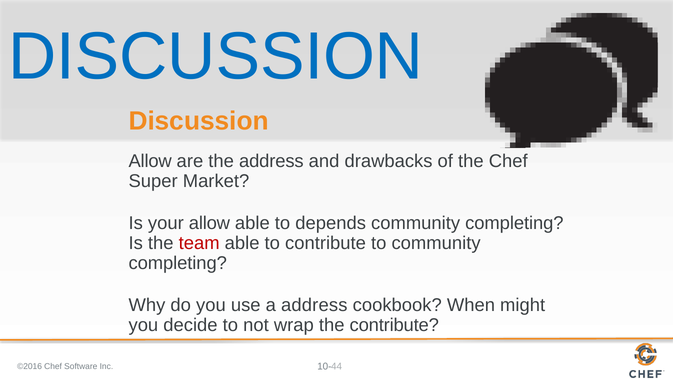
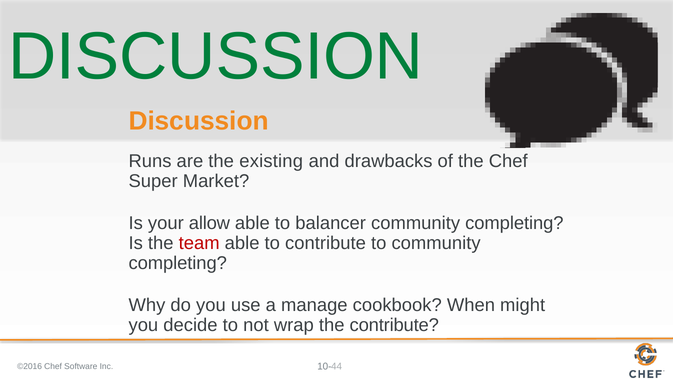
DISCUSSION at (216, 57) colour: blue -> green
Allow at (150, 161): Allow -> Runs
the address: address -> existing
depends: depends -> balancer
a address: address -> manage
